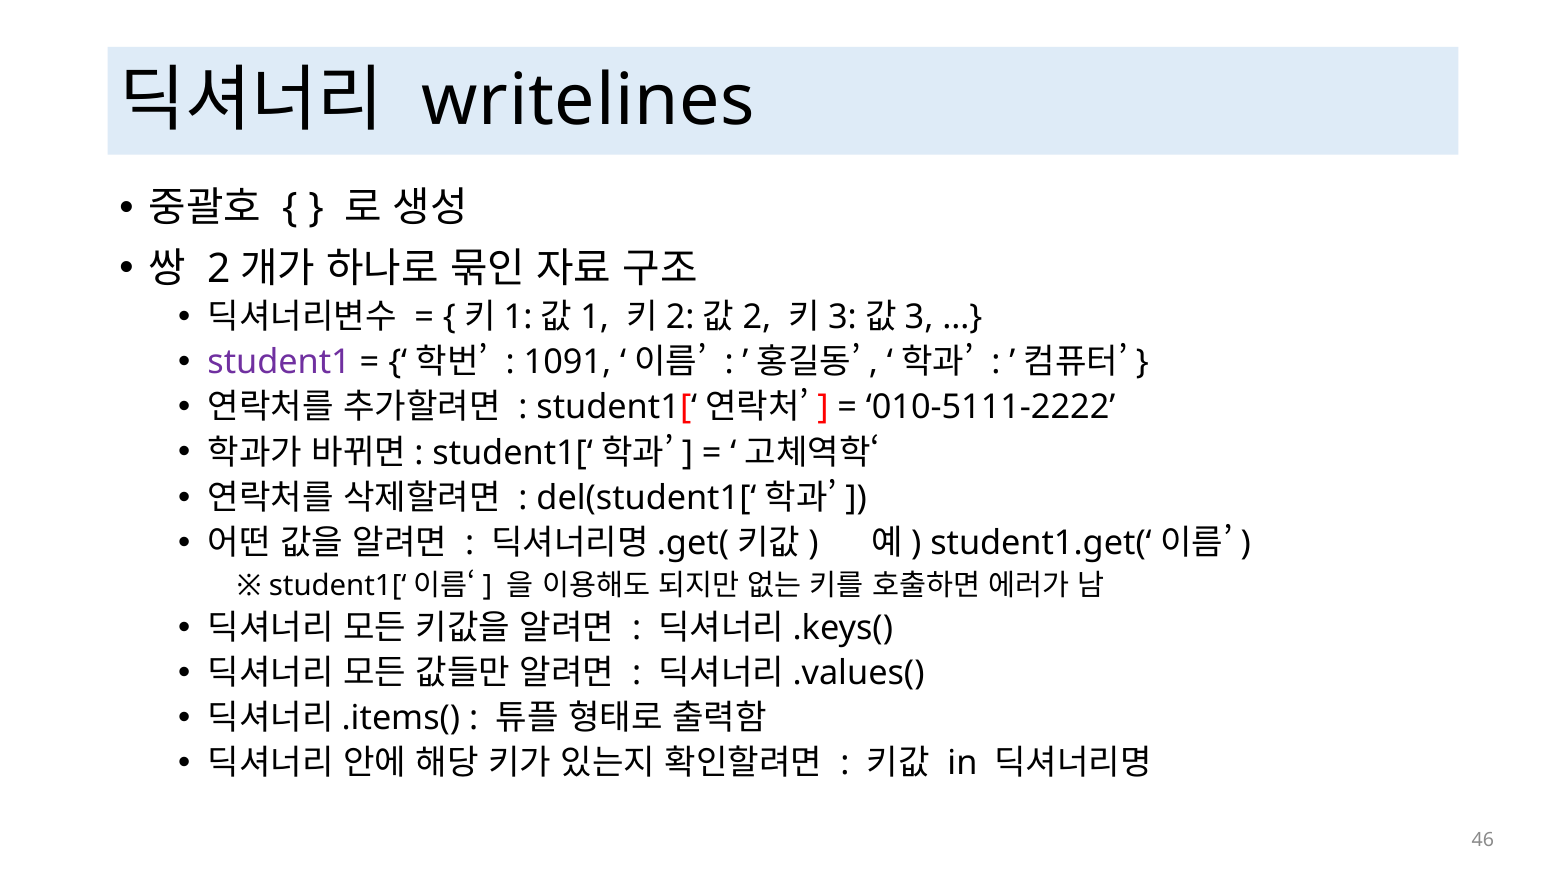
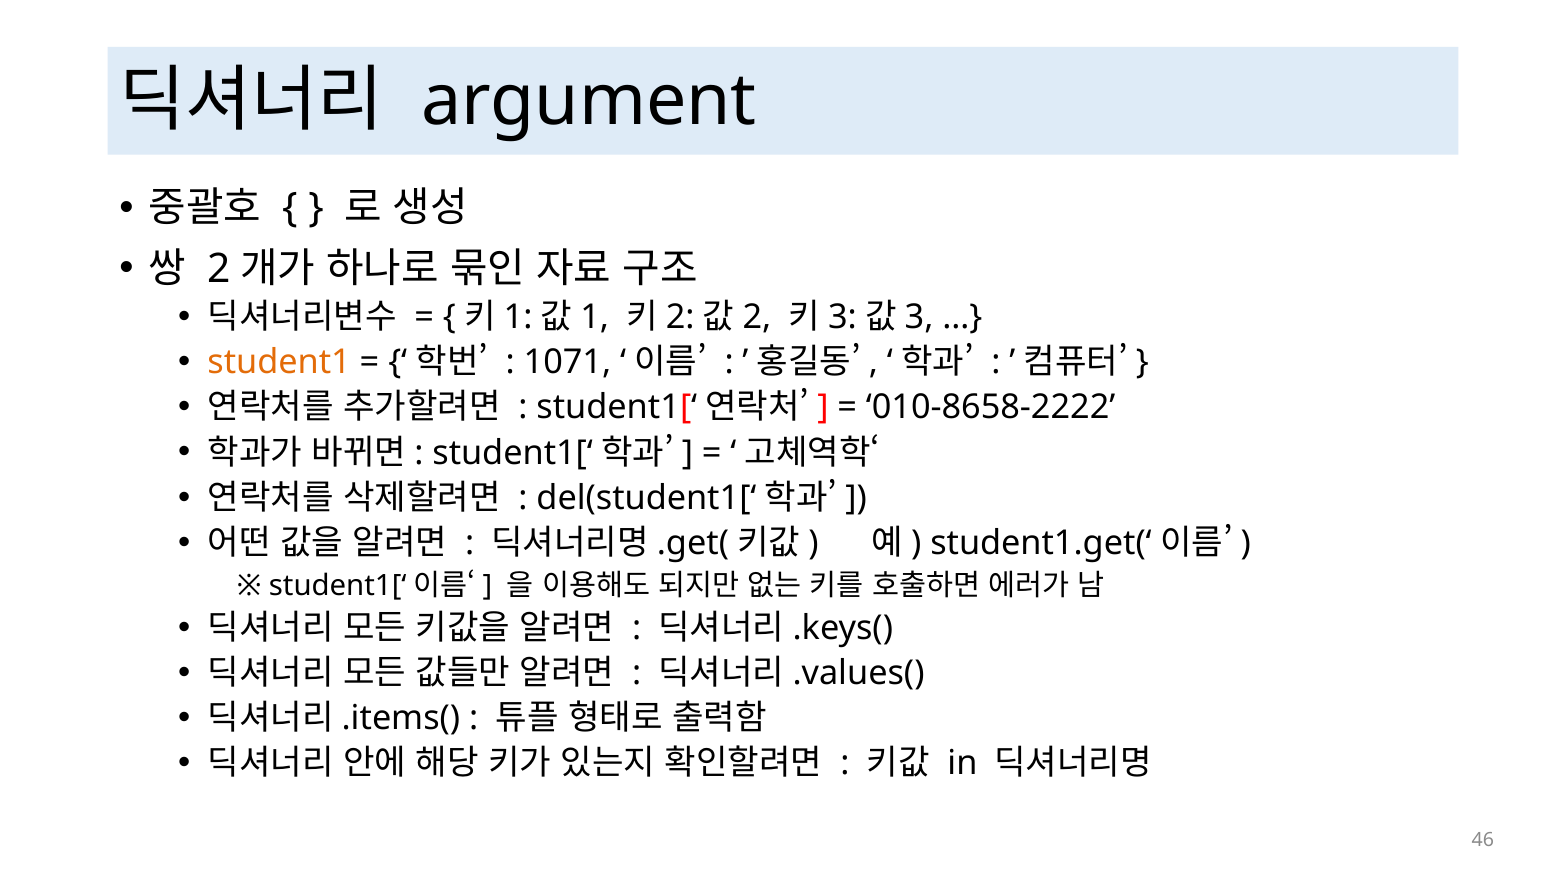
writelines: writelines -> argument
student1 colour: purple -> orange
1091: 1091 -> 1071
010-5111-2222: 010-5111-2222 -> 010-8658-2222
